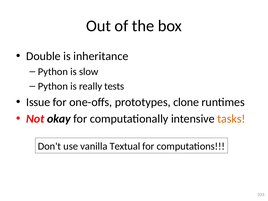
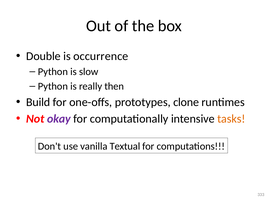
inheritance: inheritance -> occurrence
tests: tests -> then
Issue: Issue -> Build
okay colour: black -> purple
